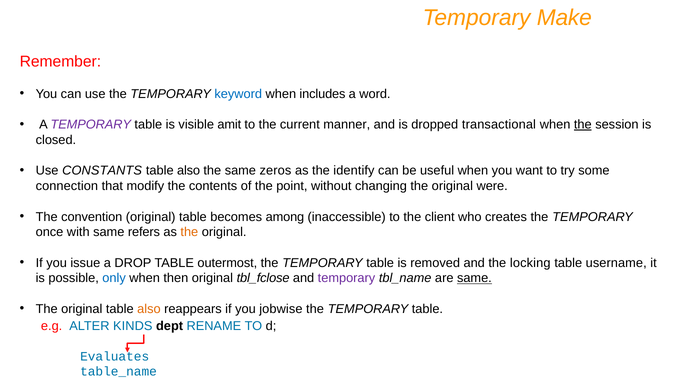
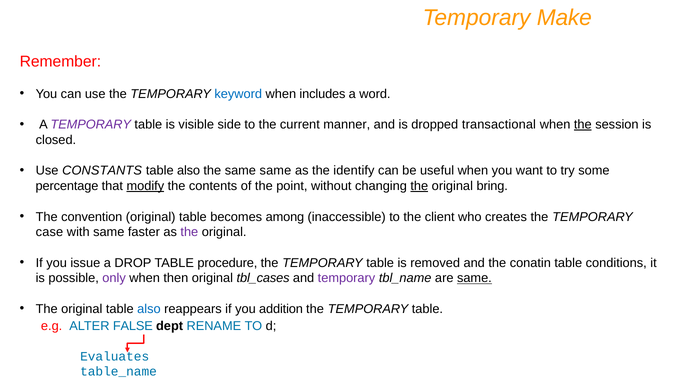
amit: amit -> side
same zeros: zeros -> same
connection: connection -> percentage
modify underline: none -> present
the at (419, 186) underline: none -> present
were: were -> bring
once: once -> case
refers: refers -> faster
the at (189, 232) colour: orange -> purple
outermost: outermost -> procedure
locking: locking -> conatin
username: username -> conditions
only colour: blue -> purple
tbl_fclose: tbl_fclose -> tbl_cases
also at (149, 309) colour: orange -> blue
jobwise: jobwise -> addition
KINDS: KINDS -> FALSE
